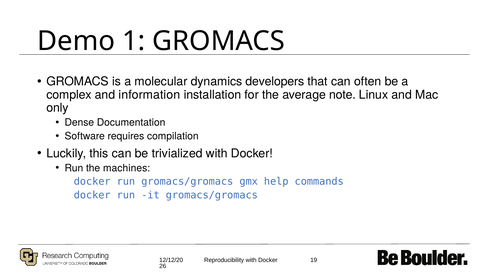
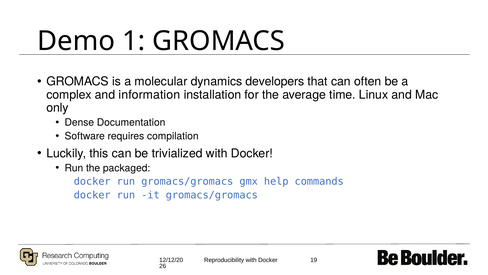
note: note -> time
machines: machines -> packaged
